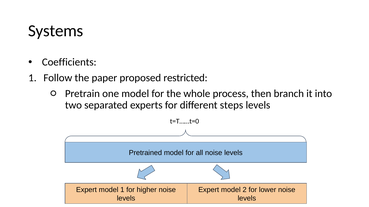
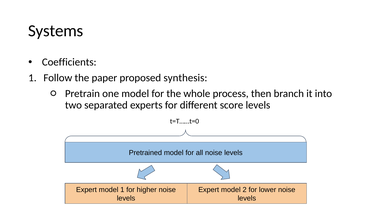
restricted: restricted -> synthesis
steps: steps -> score
